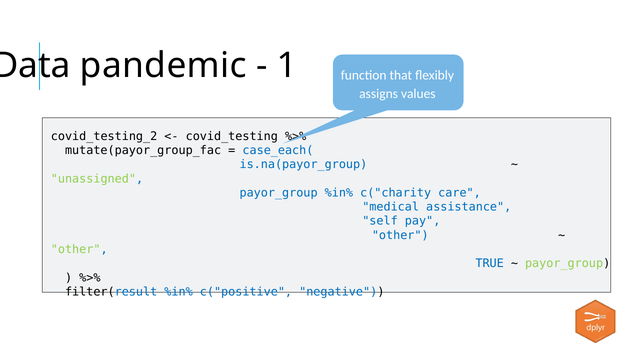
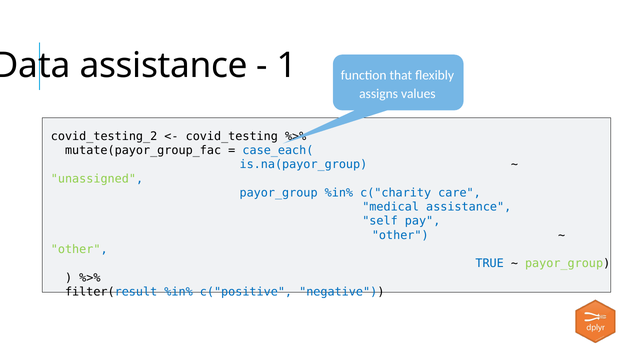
pandemic at (163, 65): pandemic -> assistance
